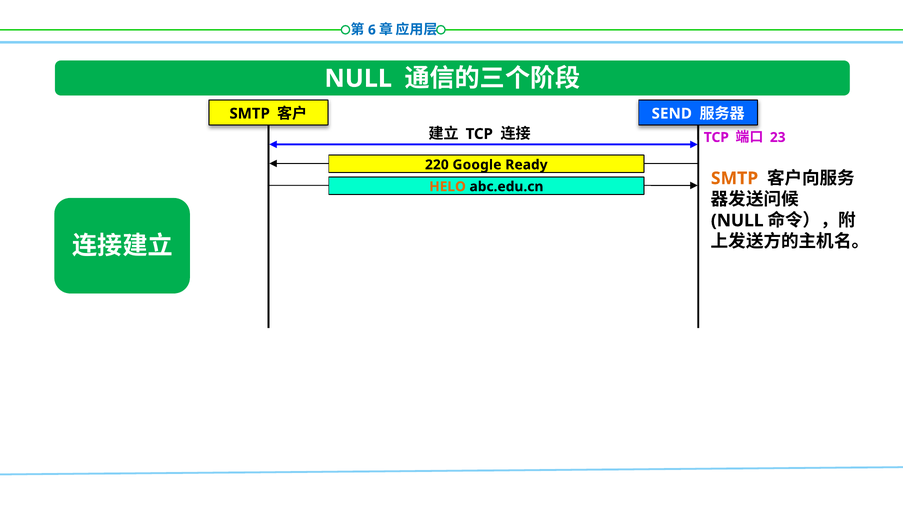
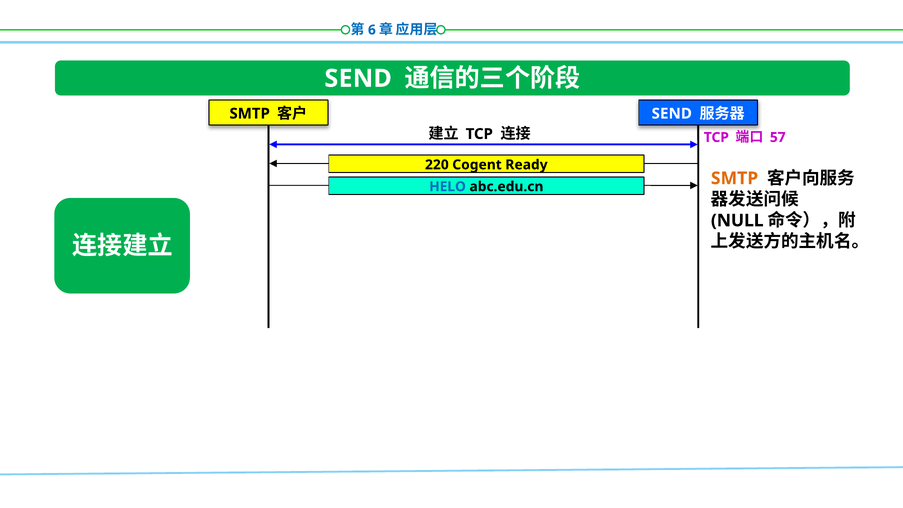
NULL at (358, 78): NULL -> SEND
23: 23 -> 57
Google: Google -> Cogent
HELO colour: orange -> blue
